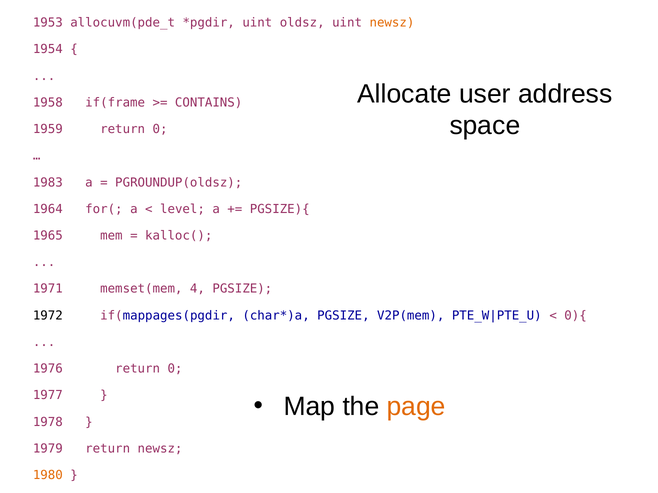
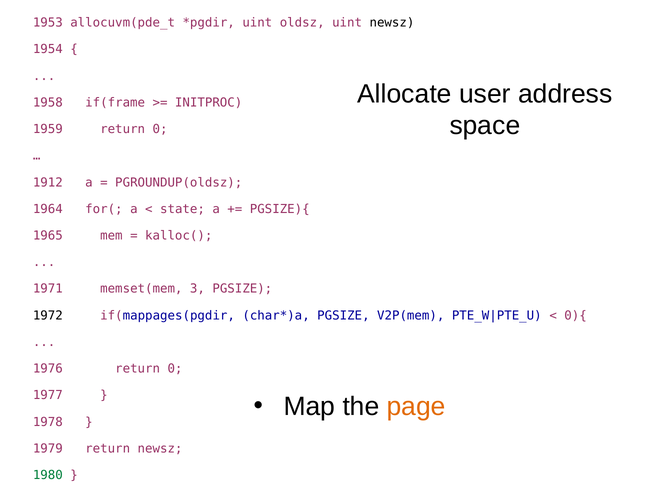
newsz at (392, 23) colour: orange -> black
CONTAINS: CONTAINS -> INITPROC
1983: 1983 -> 1912
level: level -> state
4: 4 -> 3
1980 colour: orange -> green
